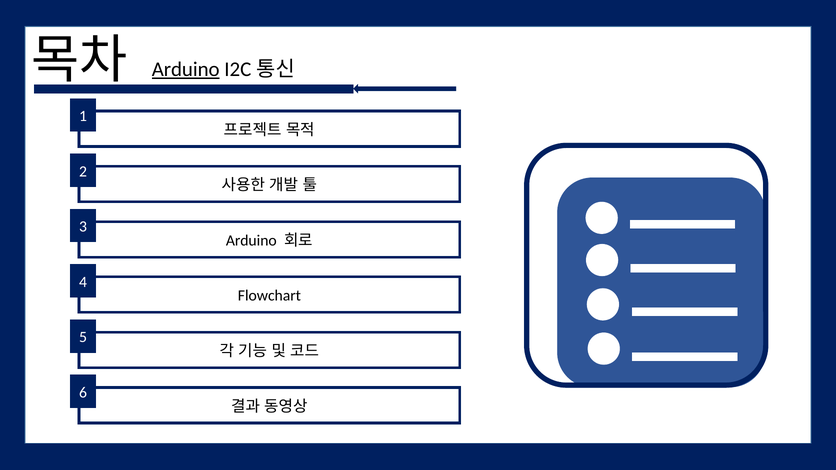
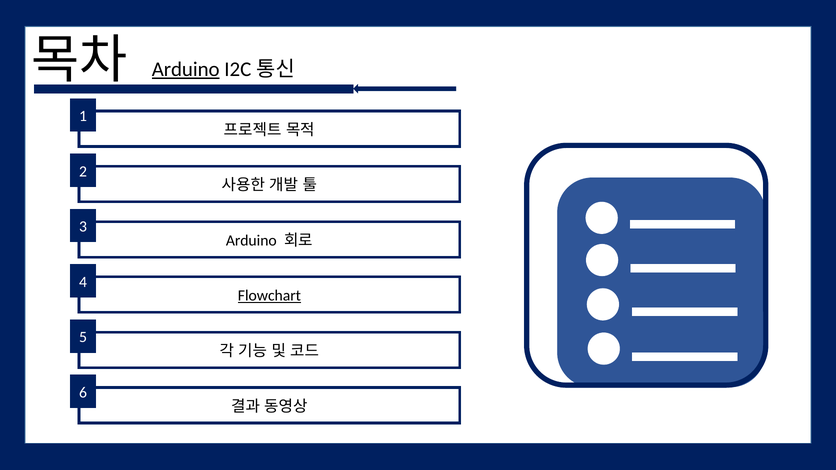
Flowchart underline: none -> present
